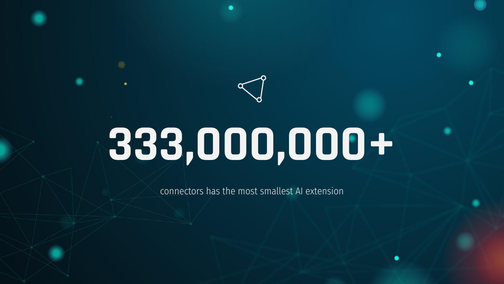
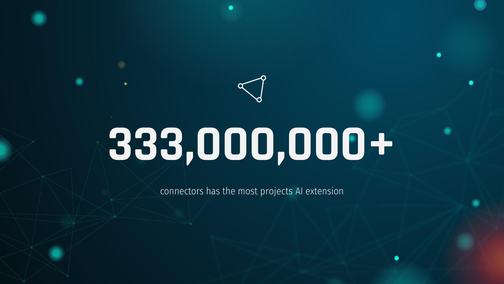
smallest: smallest -> projects
